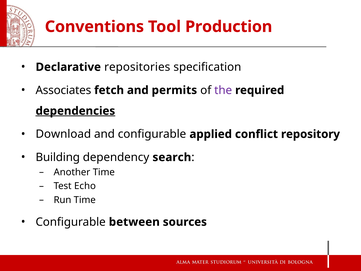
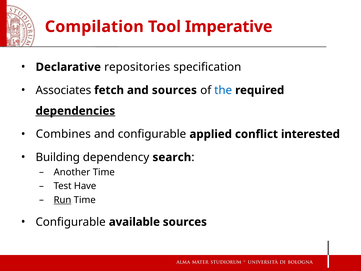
Conventions: Conventions -> Compilation
Production: Production -> Imperative
and permits: permits -> sources
the colour: purple -> blue
Download: Download -> Combines
repository: repository -> interested
Echo: Echo -> Have
Run underline: none -> present
between: between -> available
